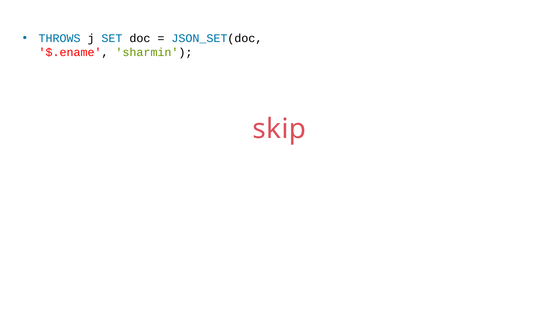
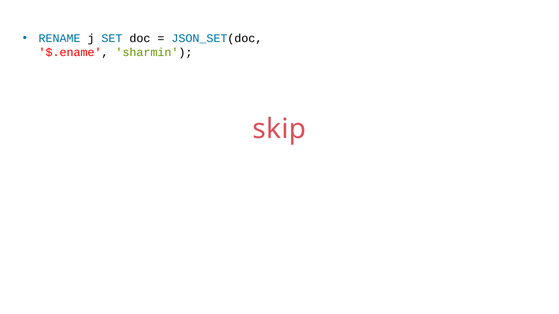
THROWS: THROWS -> RENAME
